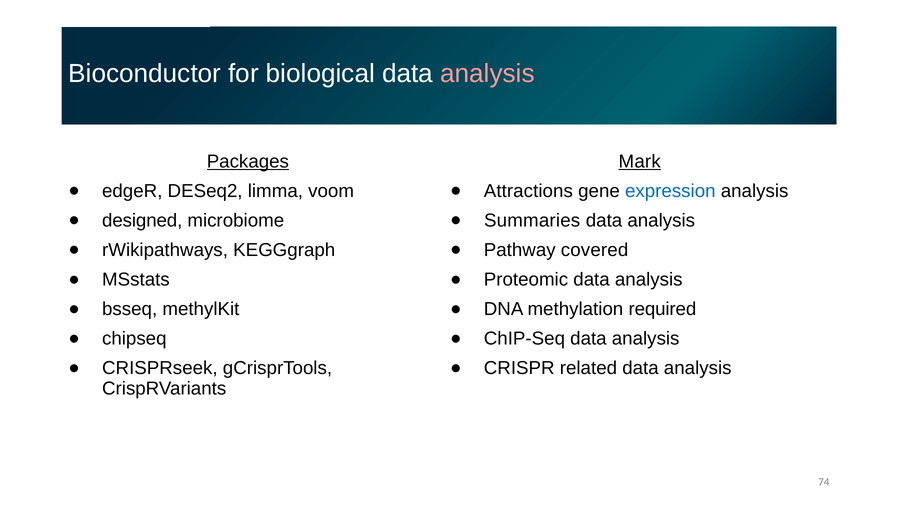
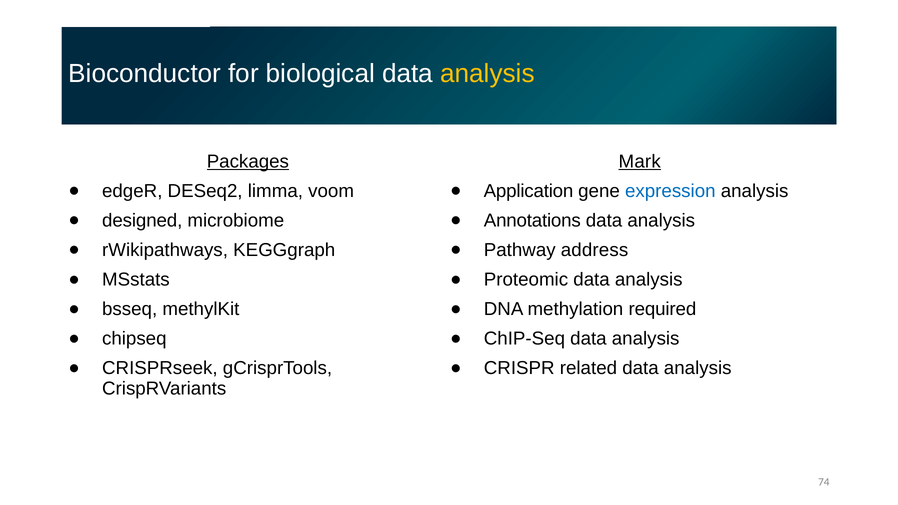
analysis at (487, 74) colour: pink -> yellow
Attractions: Attractions -> Application
Summaries: Summaries -> Annotations
covered: covered -> address
